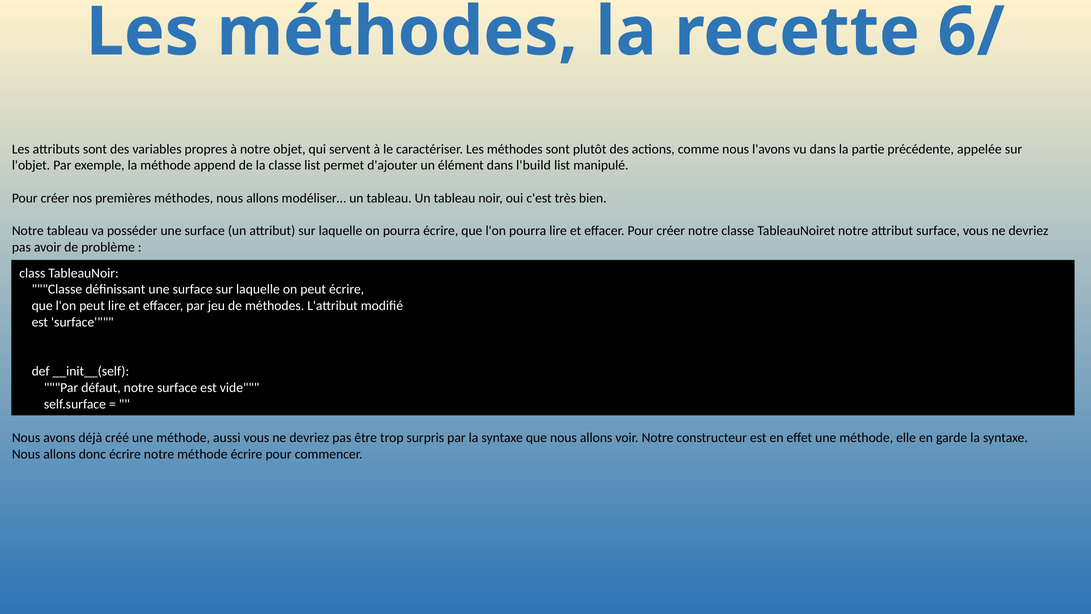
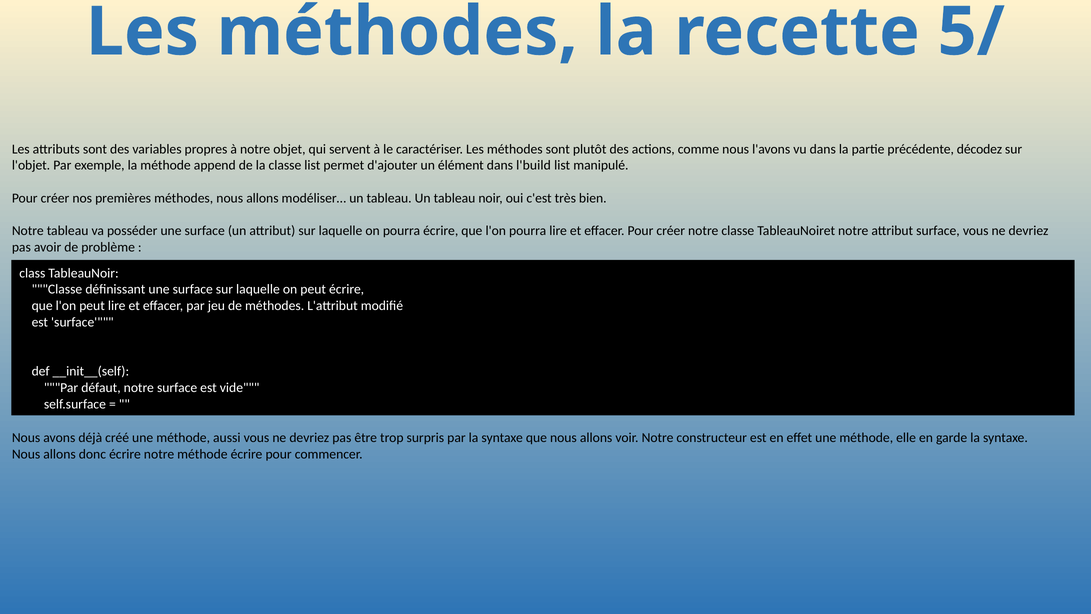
6/: 6/ -> 5/
appelée: appelée -> décodez
